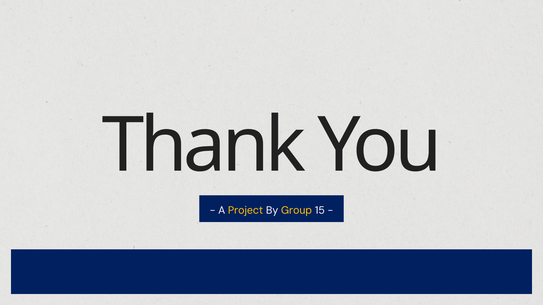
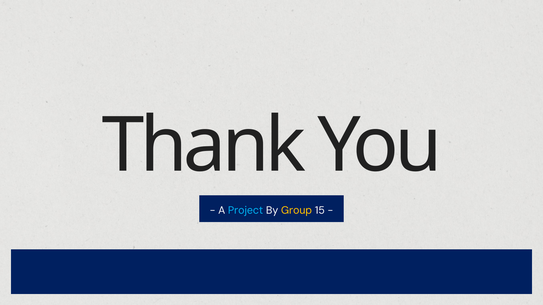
Project colour: yellow -> light blue
